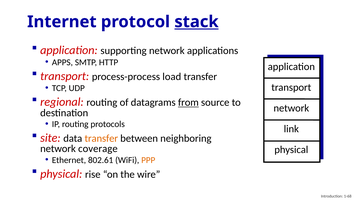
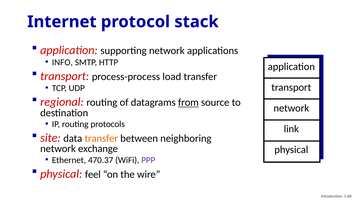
stack underline: present -> none
APPS: APPS -> INFO
coverage: coverage -> exchange
802.61: 802.61 -> 470.37
PPP colour: orange -> purple
rise: rise -> feel
